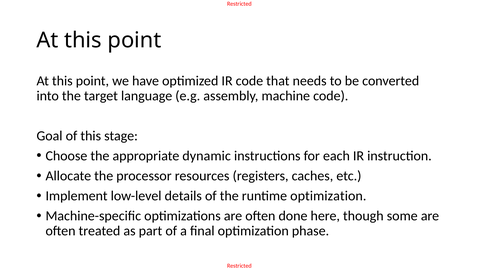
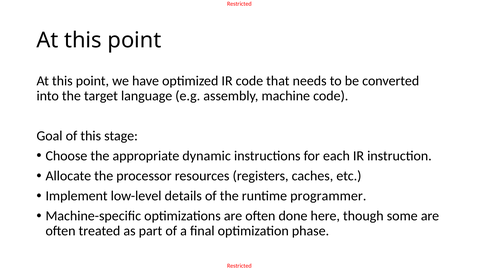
runtime optimization: optimization -> programmer
